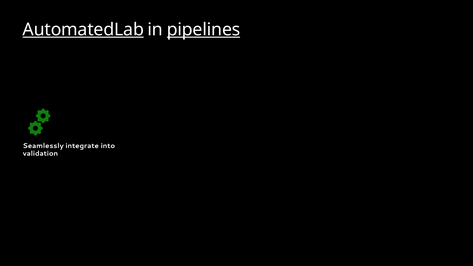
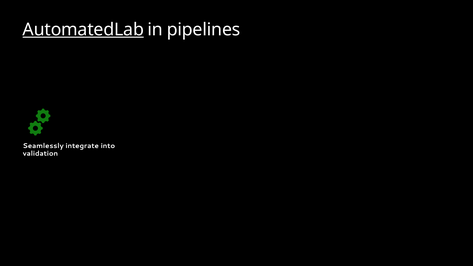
pipelines underline: present -> none
